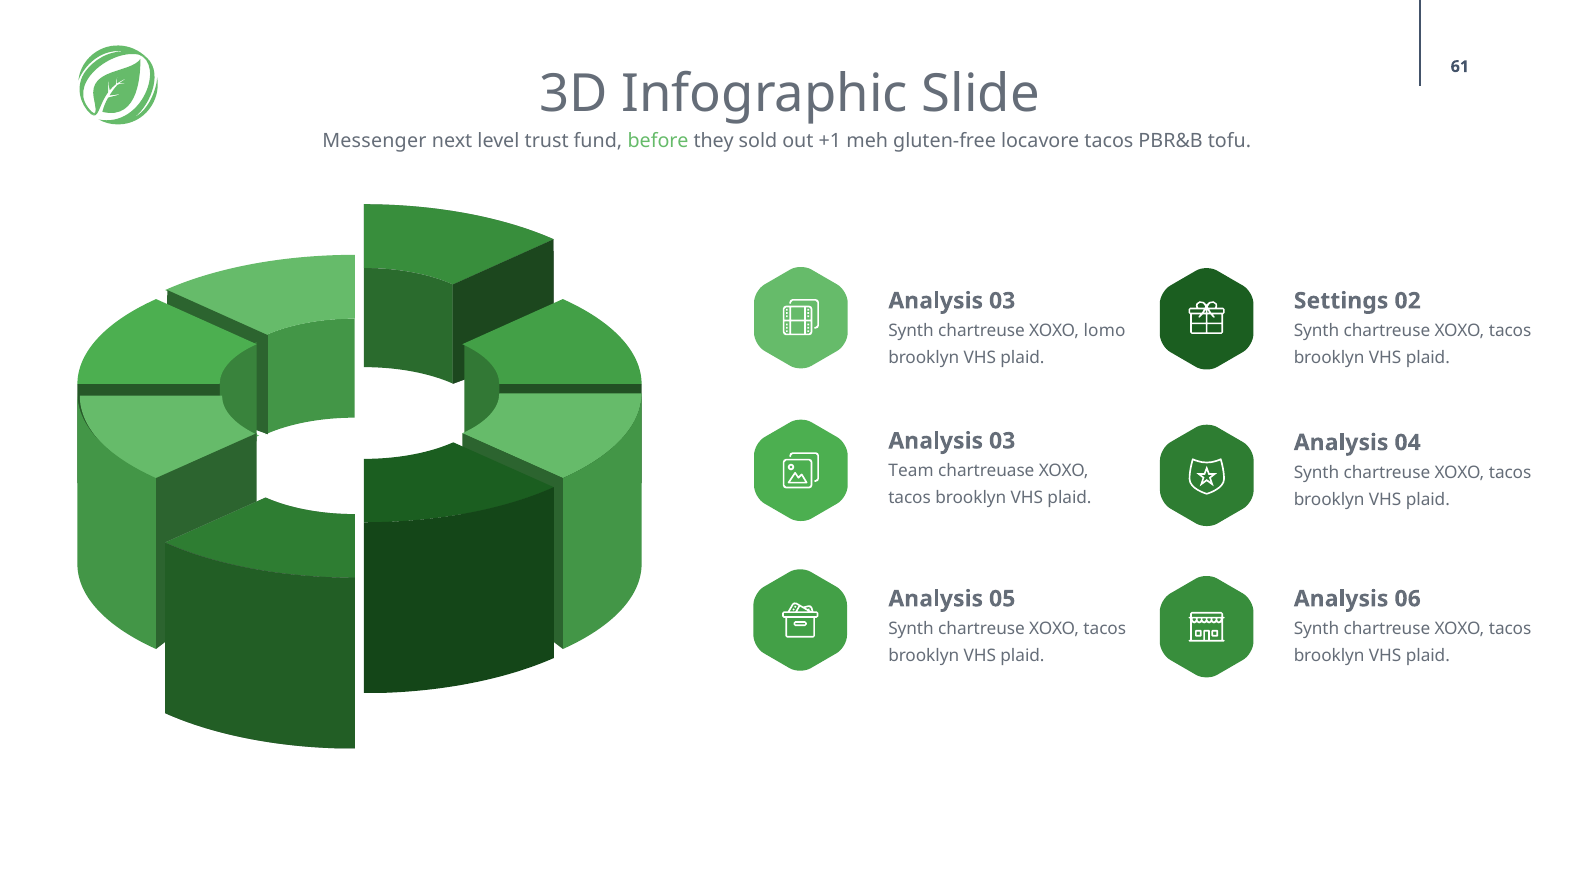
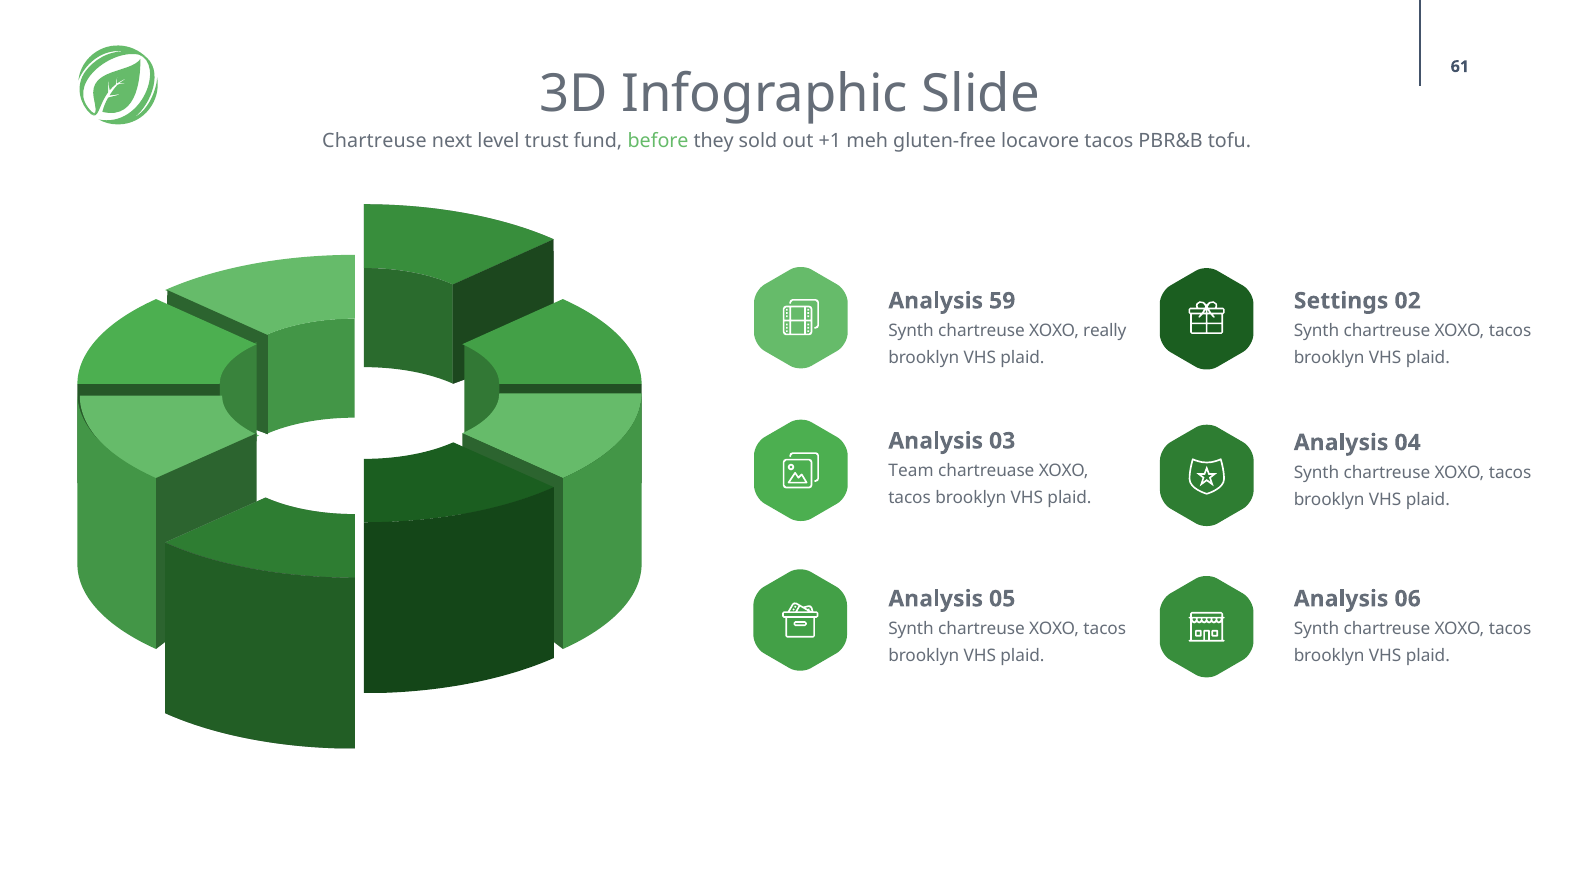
Messenger at (374, 140): Messenger -> Chartreuse
03 at (1002, 301): 03 -> 59
lomo: lomo -> really
